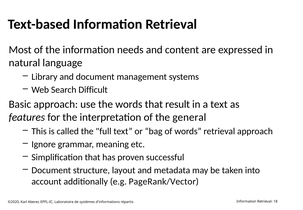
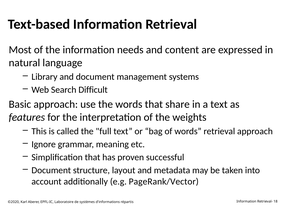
result: result -> share
general: general -> weights
